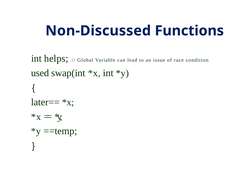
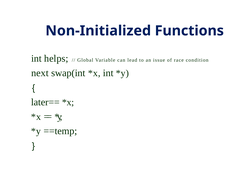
Non-Discussed: Non-Discussed -> Non-Initialized
used: used -> next
